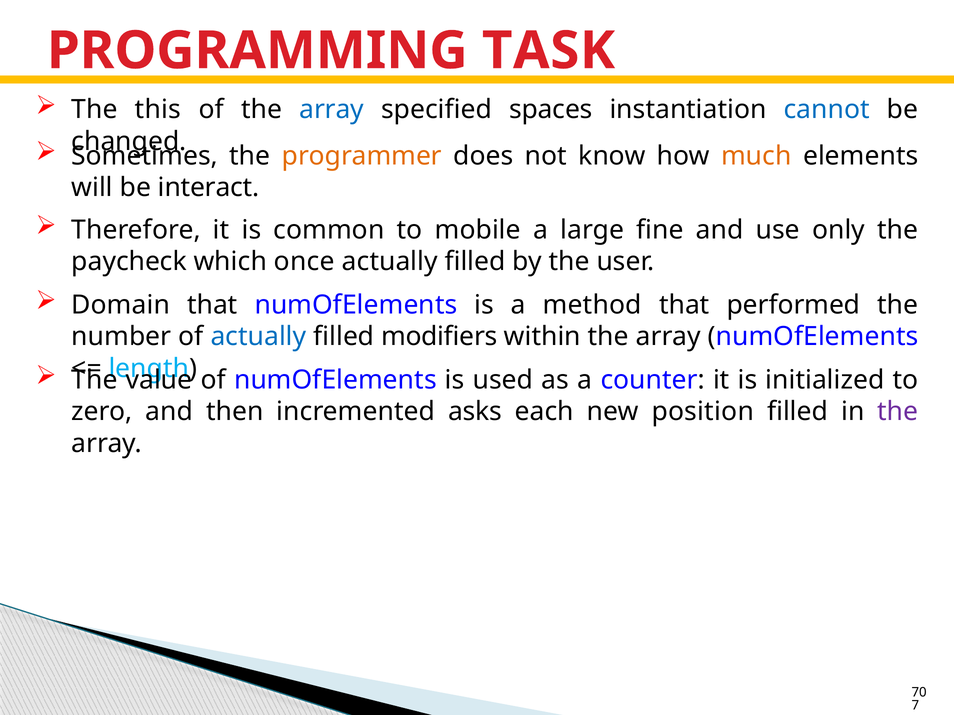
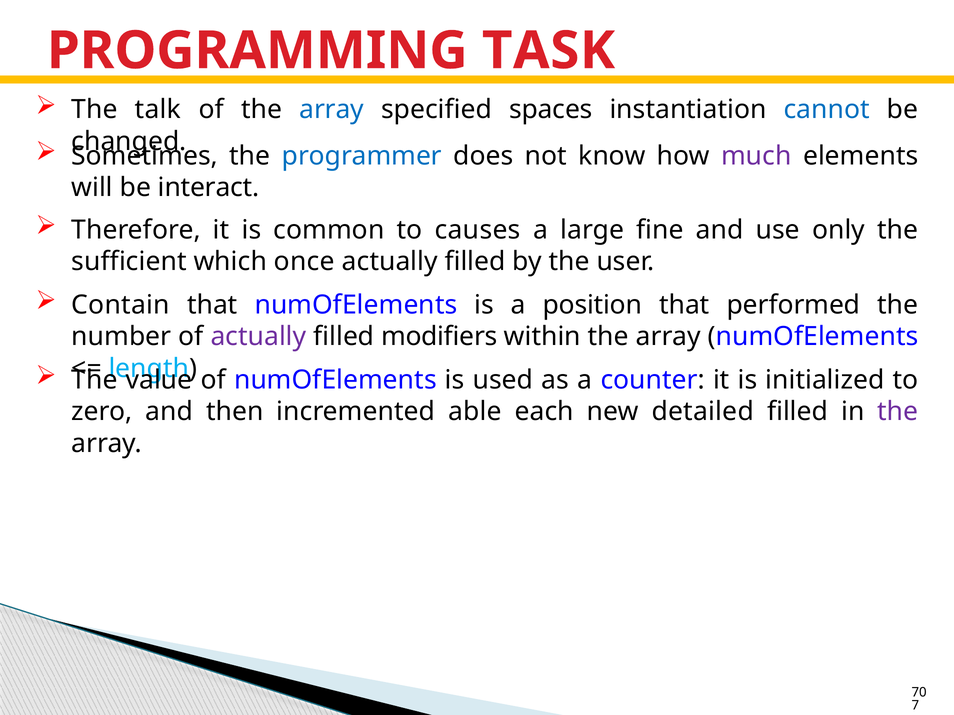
this: this -> talk
programmer colour: orange -> blue
much colour: orange -> purple
mobile: mobile -> causes
paycheck: paycheck -> sufficient
Domain: Domain -> Contain
method: method -> position
actually at (258, 337) colour: blue -> purple
asks: asks -> able
position: position -> detailed
